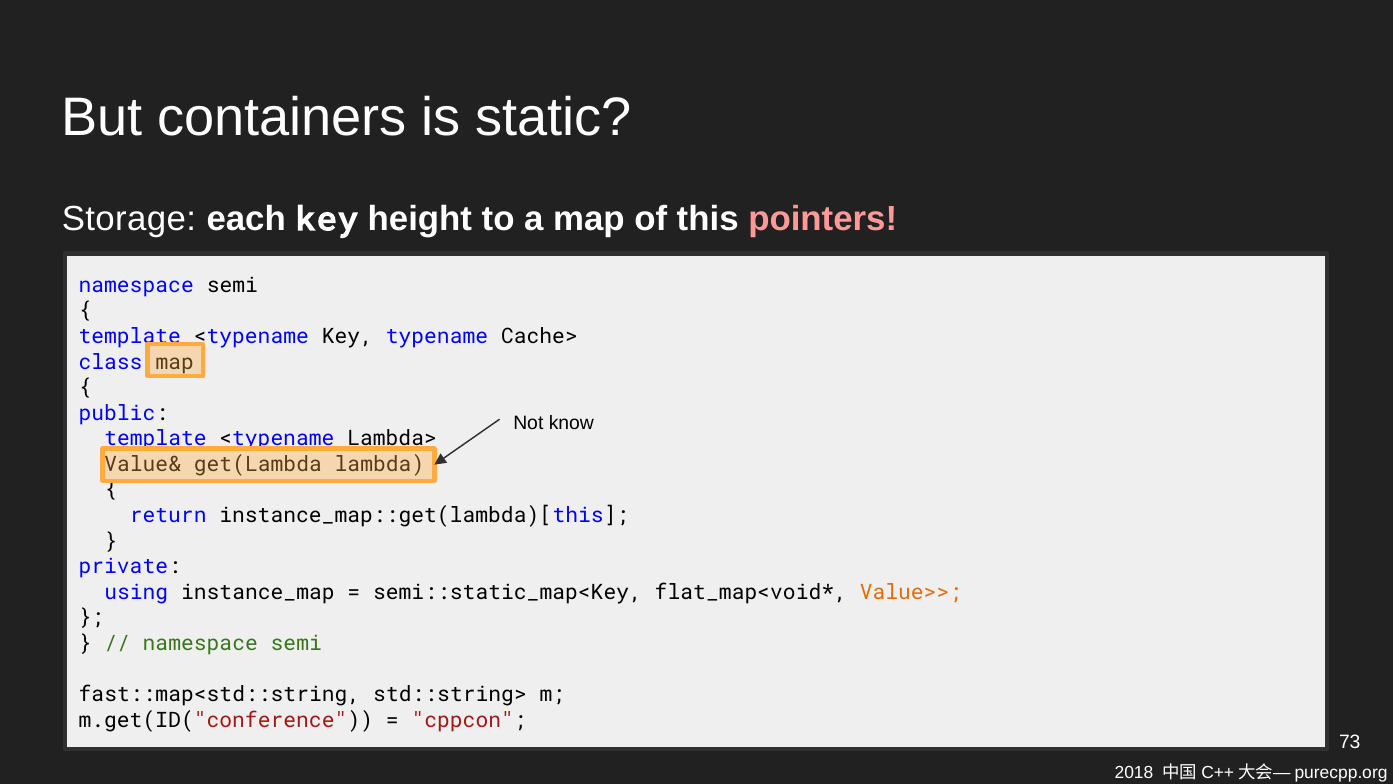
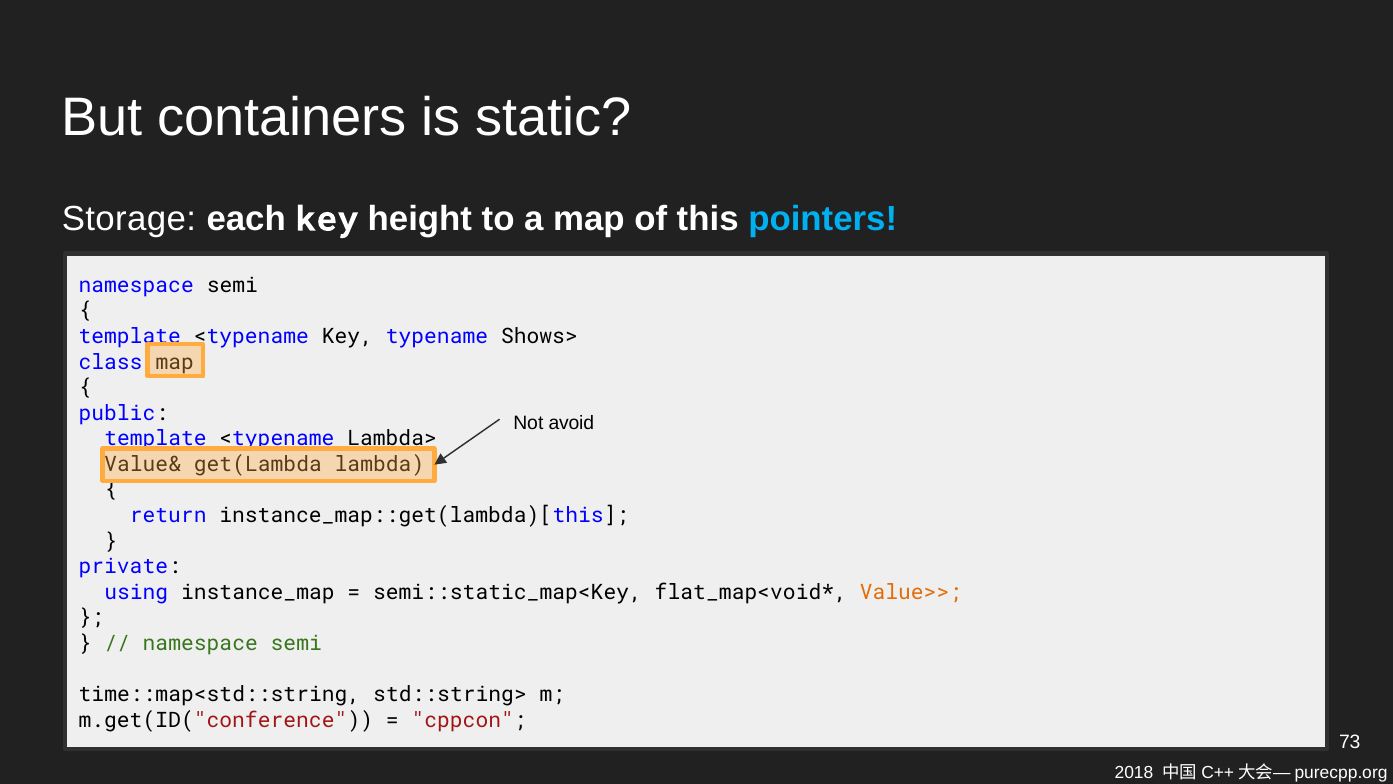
pointers colour: pink -> light blue
Cache>: Cache> -> Shows>
know: know -> avoid
fast::map<std::string: fast::map<std::string -> time::map<std::string
